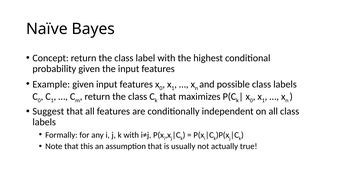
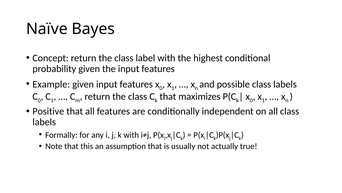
Suggest: Suggest -> Positive
